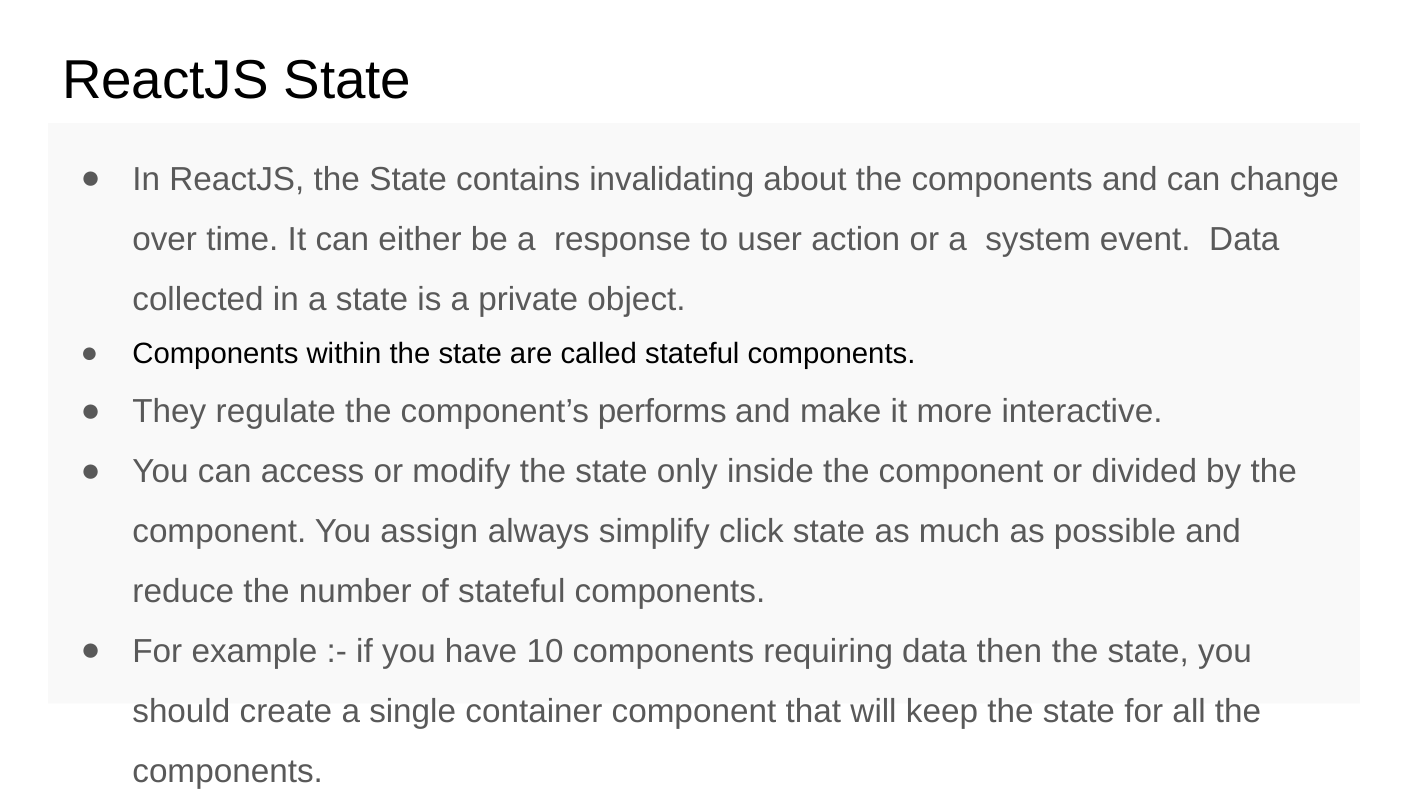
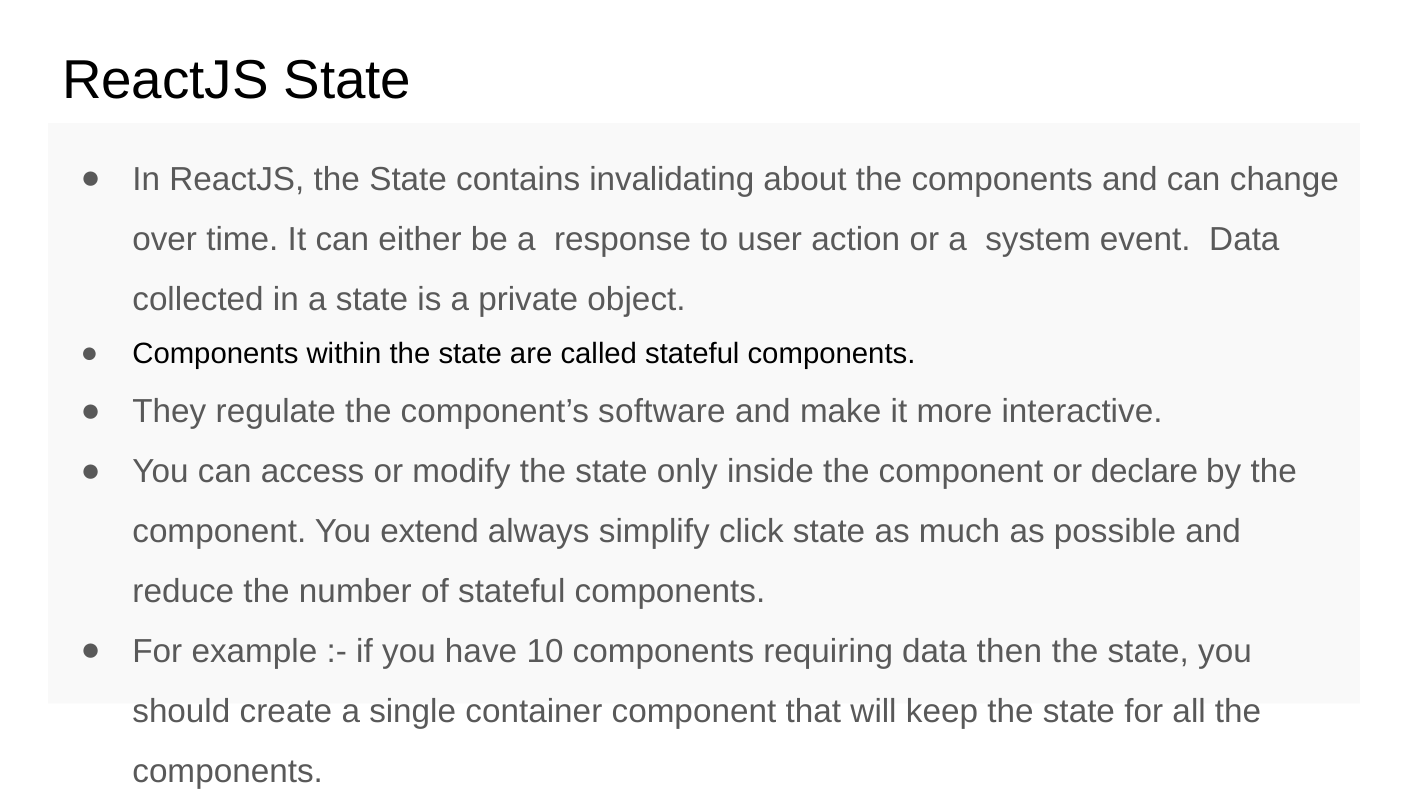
performs: performs -> software
divided: divided -> declare
assign: assign -> extend
